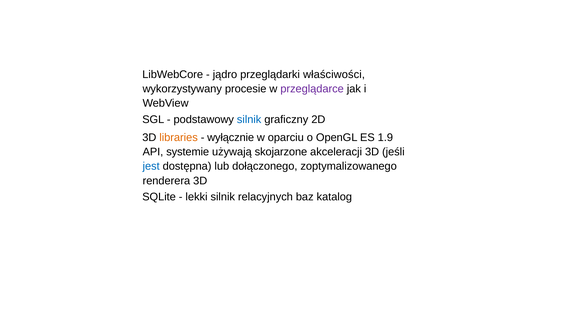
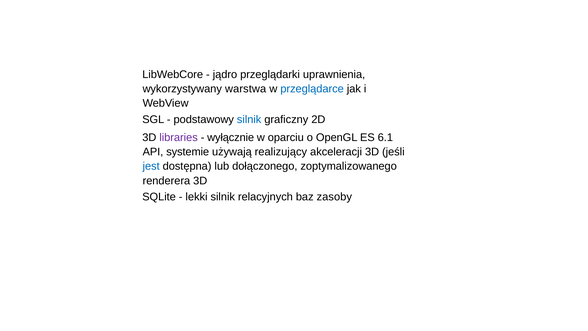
właściwości: właściwości -> uprawnienia
procesie: procesie -> warstwa
przeglądarce colour: purple -> blue
libraries colour: orange -> purple
1.9: 1.9 -> 6.1
skojarzone: skojarzone -> realizujący
katalog: katalog -> zasoby
